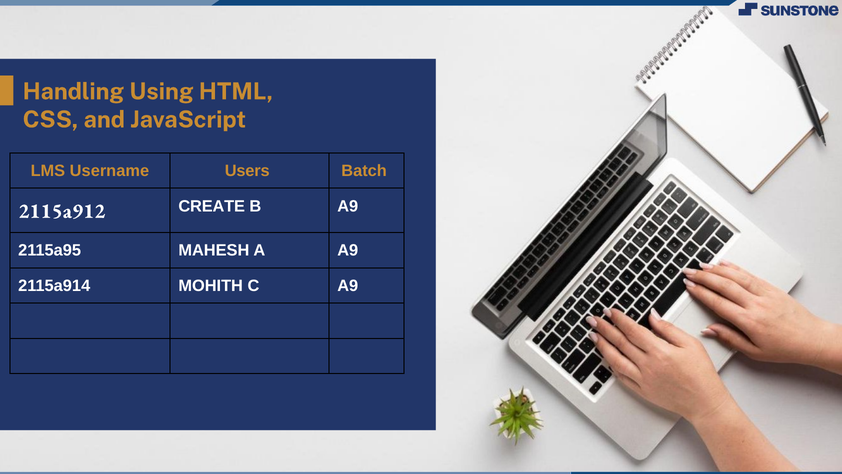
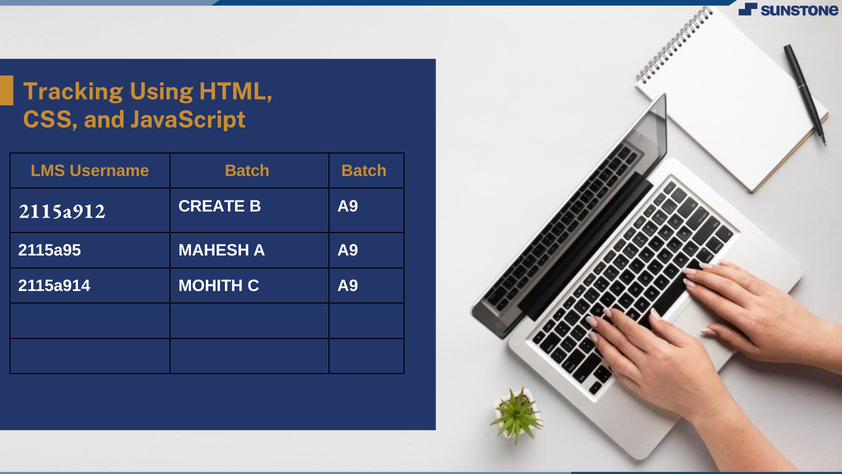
Handling: Handling -> Tracking
Username Users: Users -> Batch
